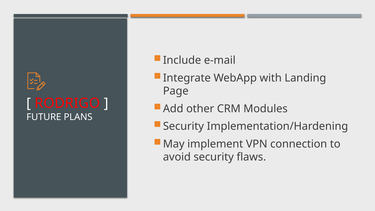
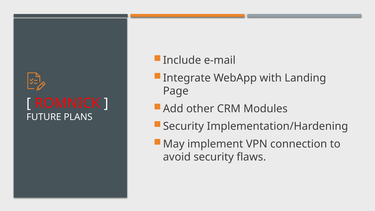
RODRIGO: RODRIGO -> ROMNICK
